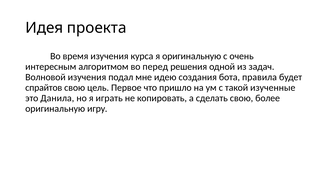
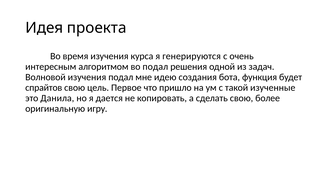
я оригинальную: оригинальную -> генерируются
во перед: перед -> подал
правила: правила -> функция
играть: играть -> дается
